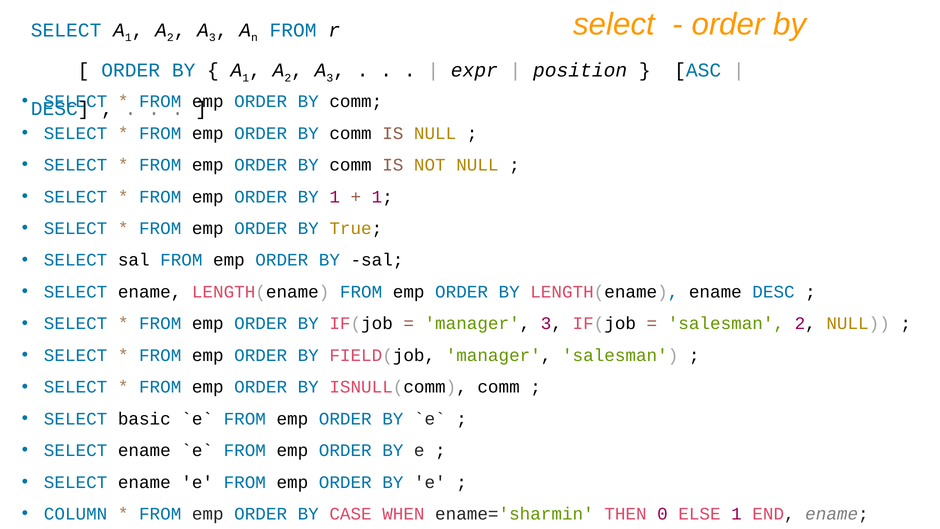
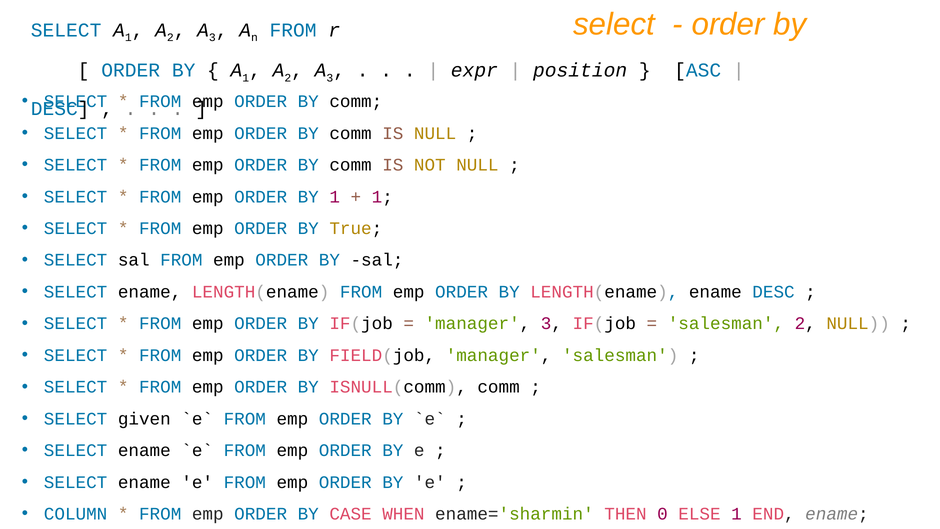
basic: basic -> given
